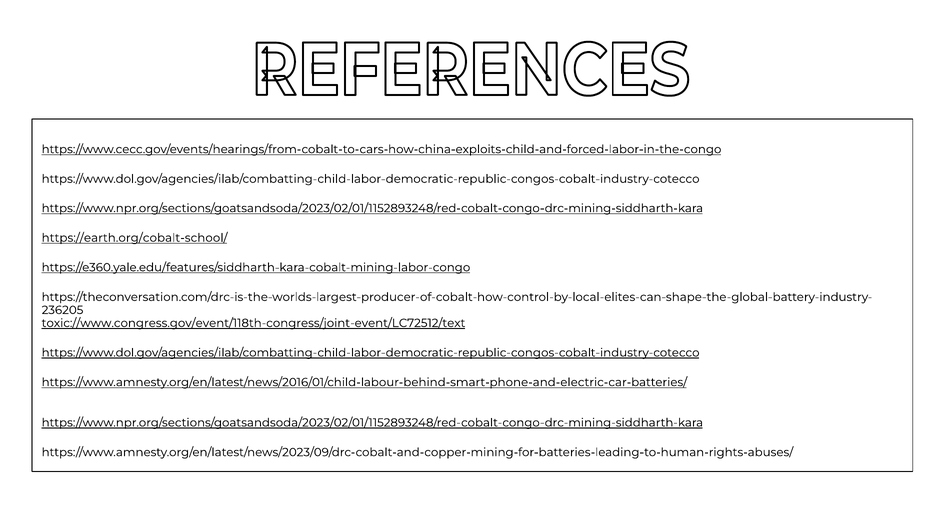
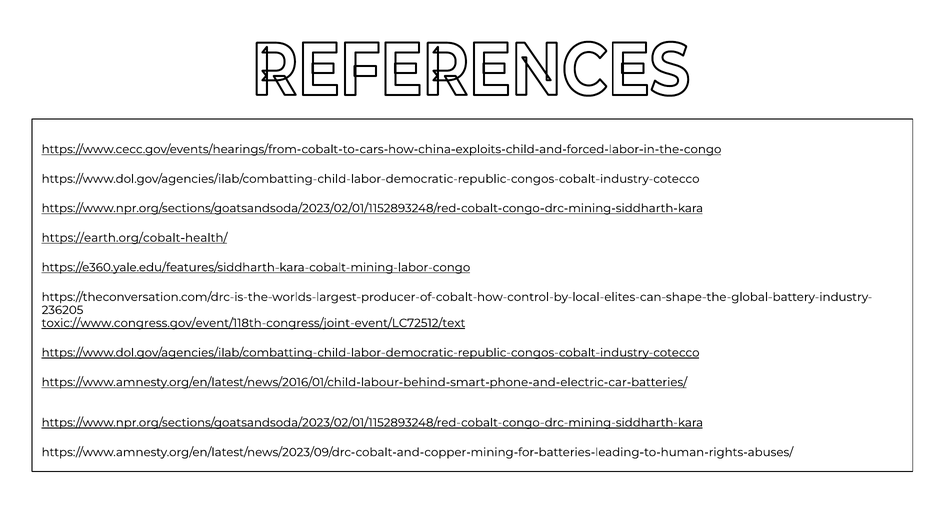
https://earth.org/cobalt-school/: https://earth.org/cobalt-school/ -> https://earth.org/cobalt-health/
